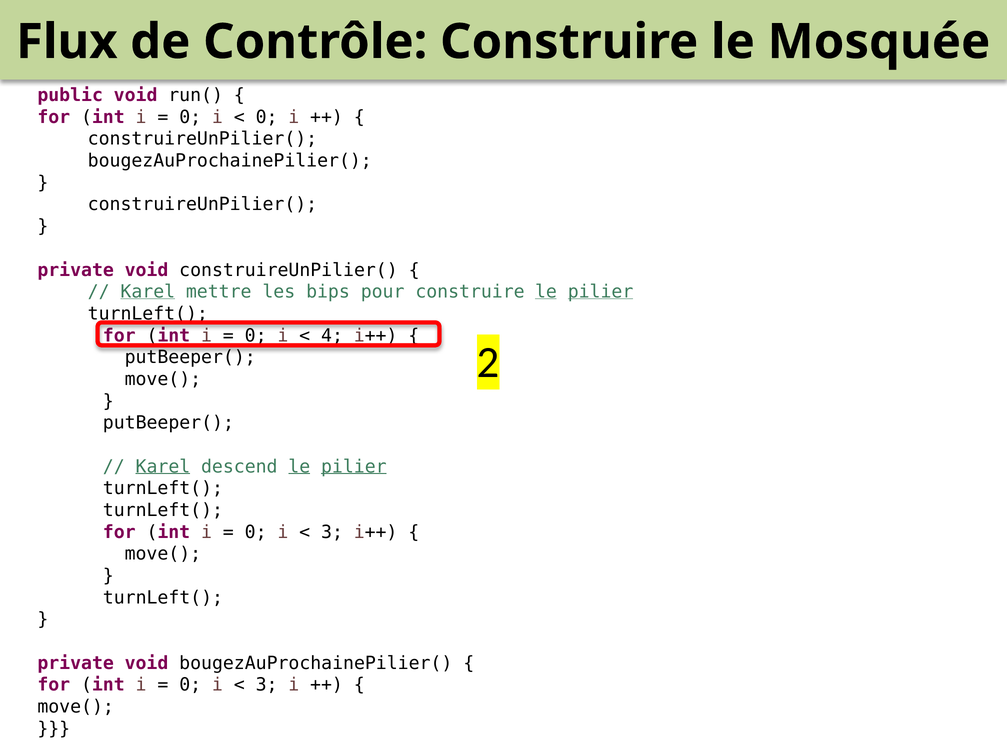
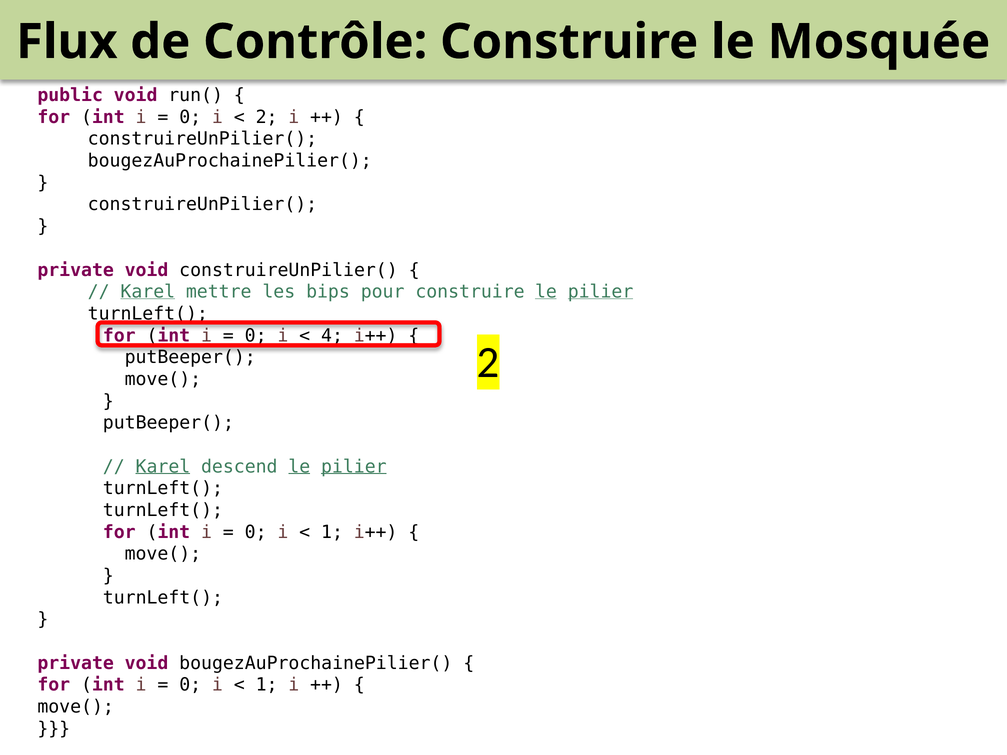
0 at (267, 117): 0 -> 2
3 at (332, 532): 3 -> 1
3 at (267, 685): 3 -> 1
